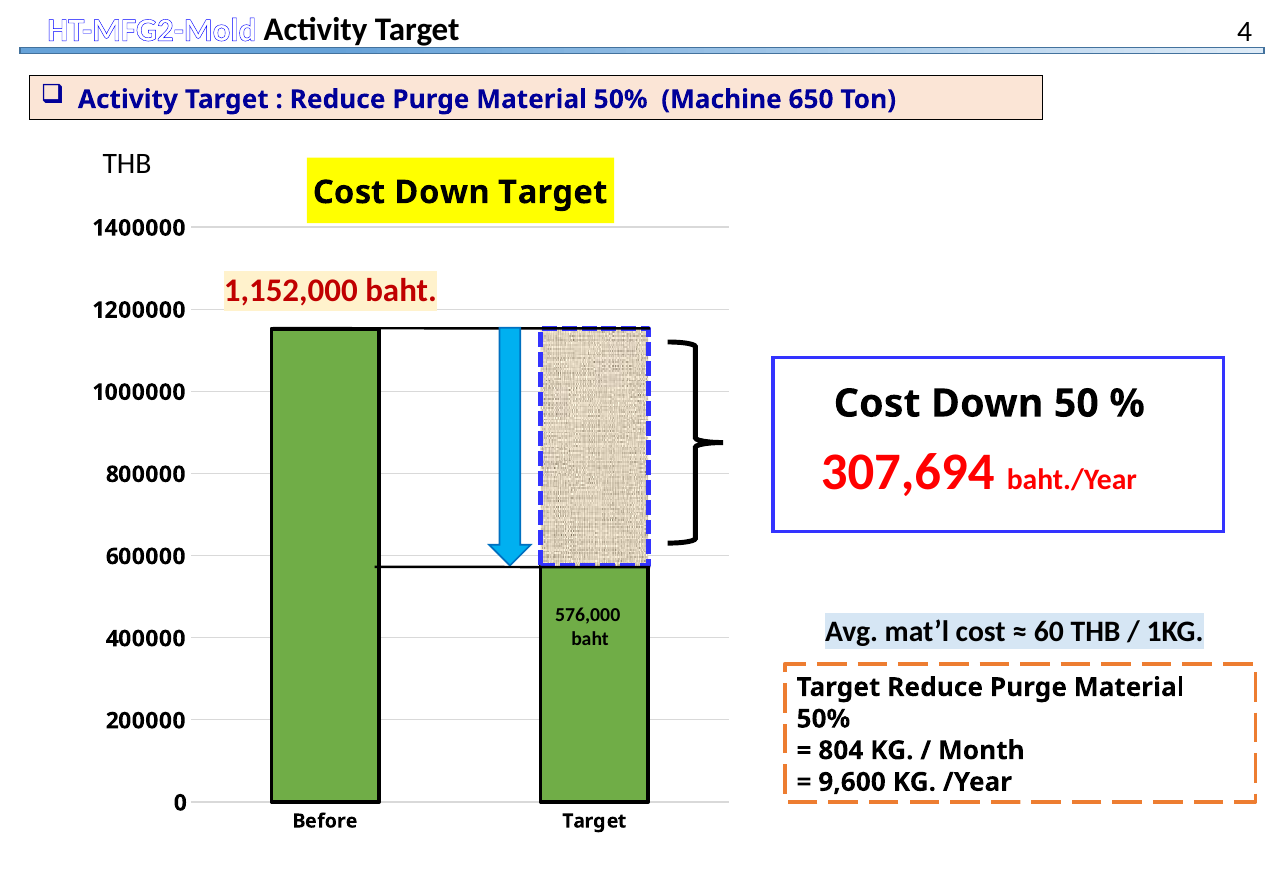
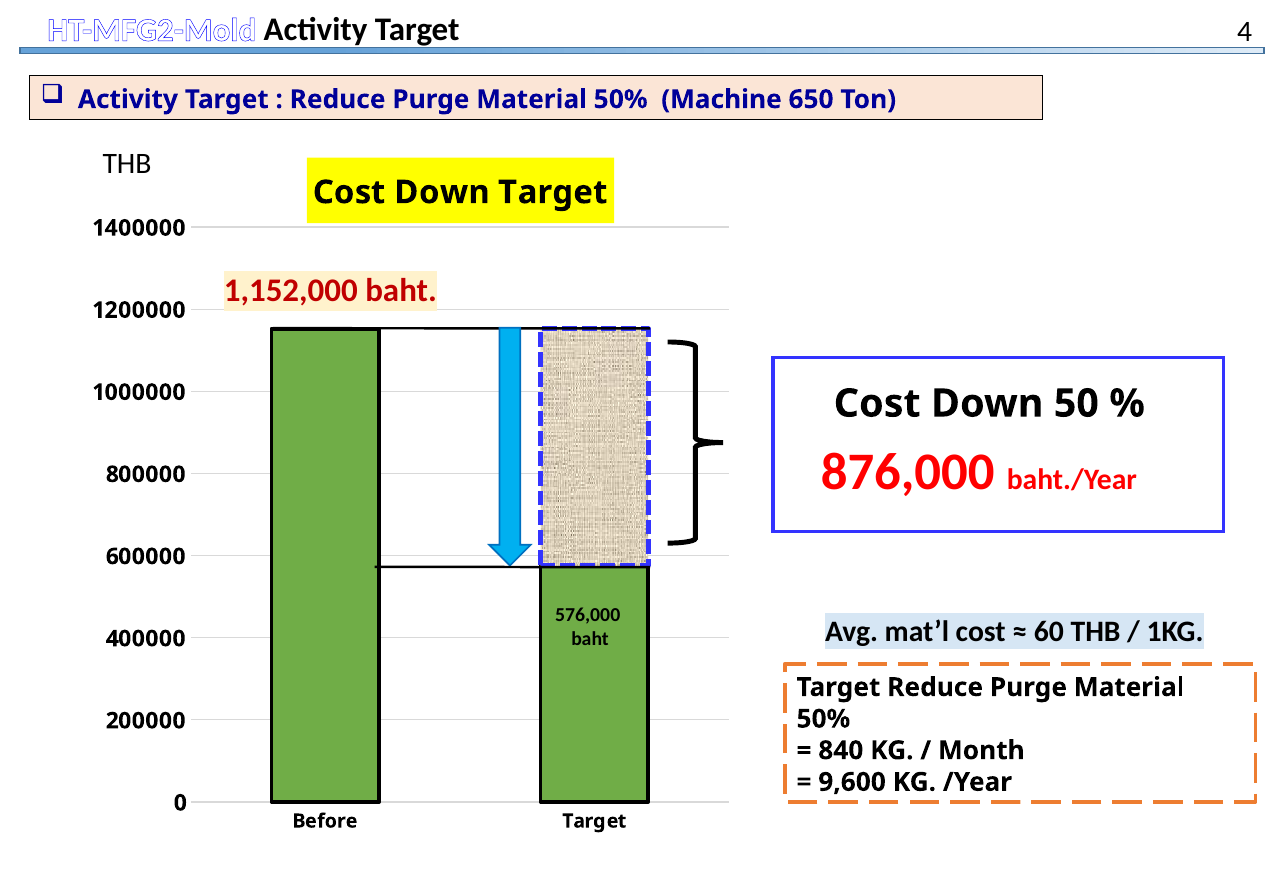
307,694: 307,694 -> 876,000
804: 804 -> 840
